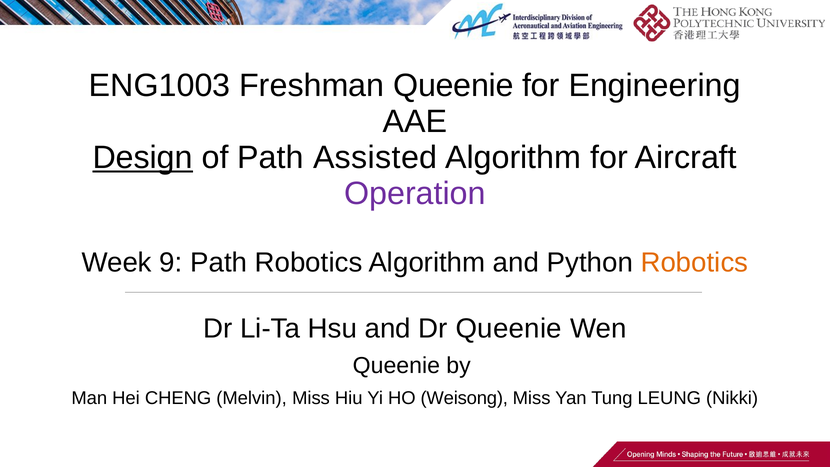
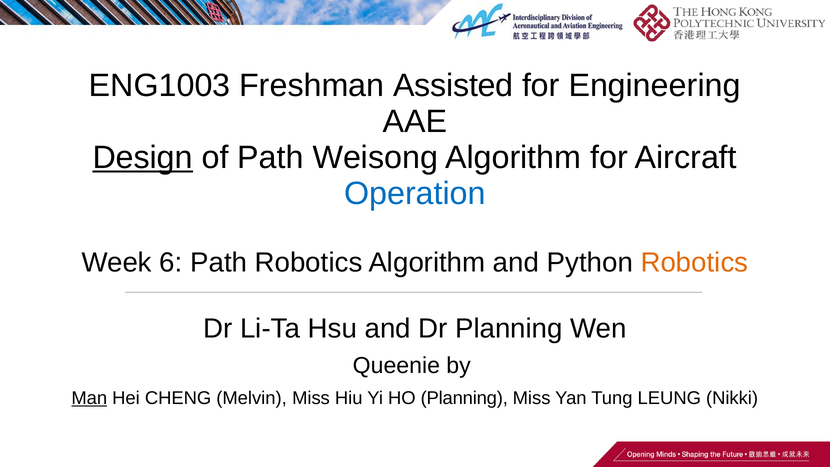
Freshman Queenie: Queenie -> Assisted
Assisted: Assisted -> Weisong
Operation colour: purple -> blue
9: 9 -> 6
Dr Queenie: Queenie -> Planning
Man underline: none -> present
HO Weisong: Weisong -> Planning
